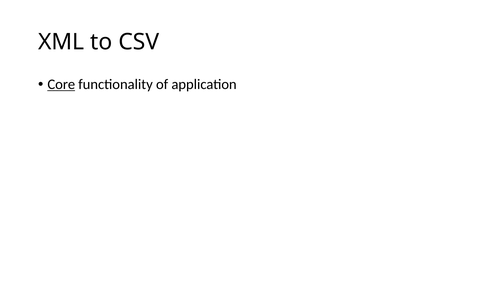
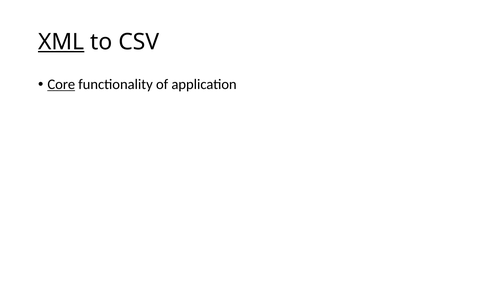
XML underline: none -> present
